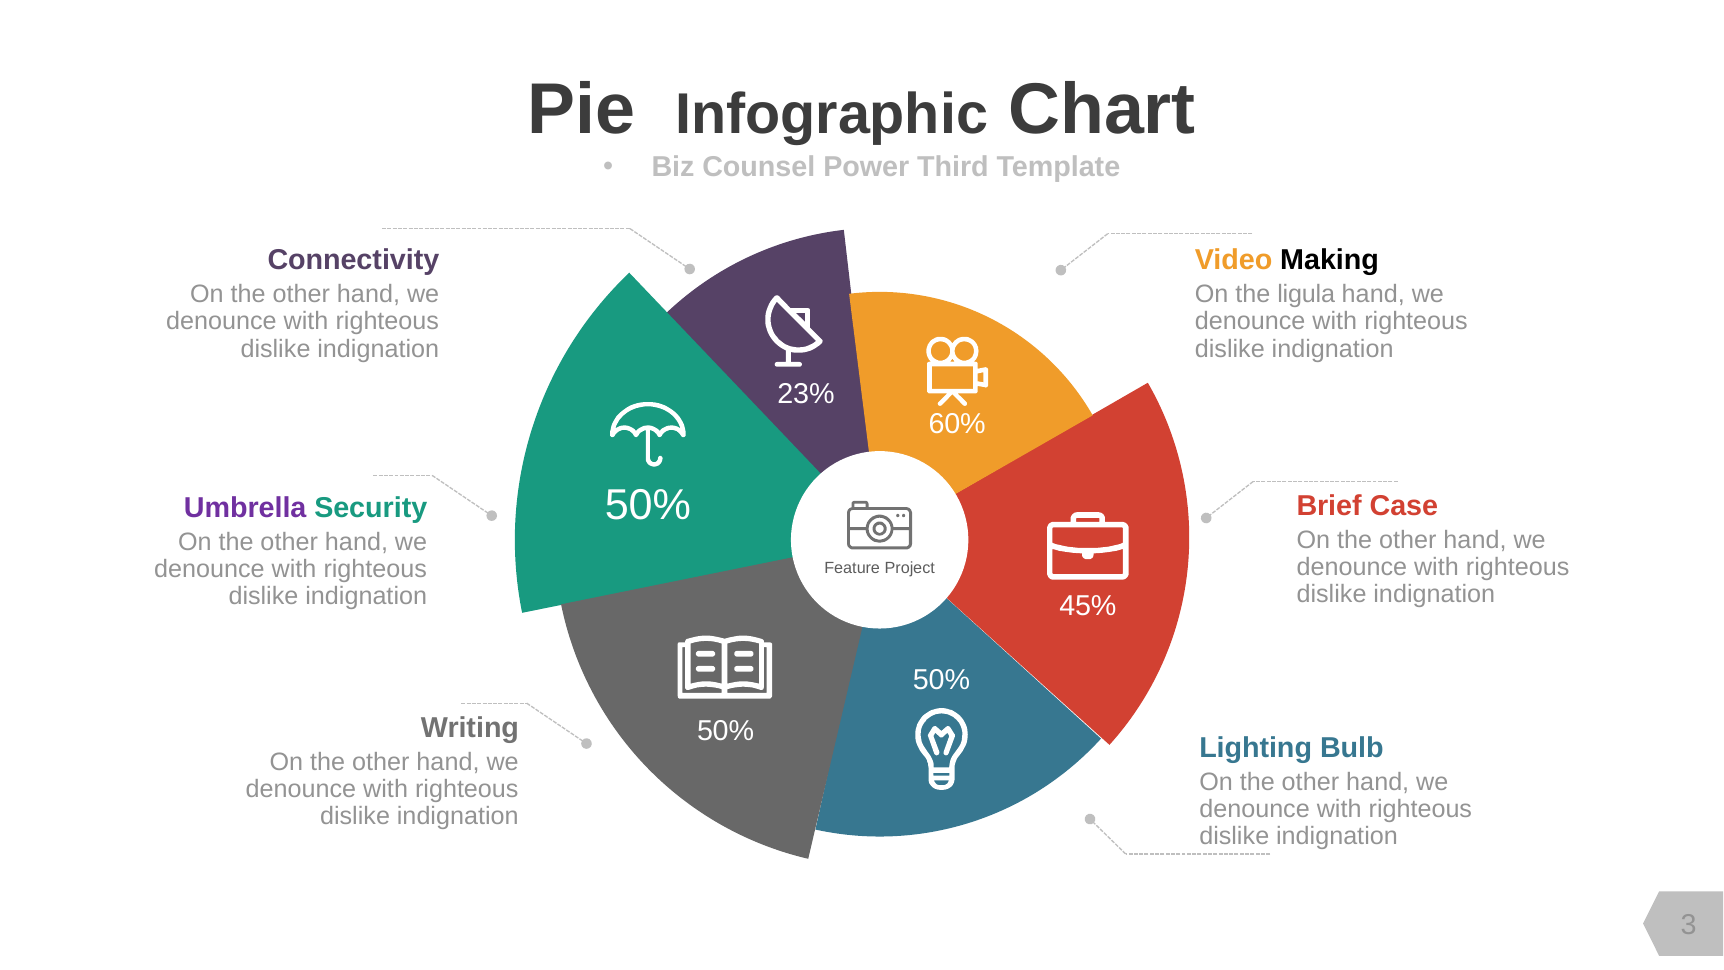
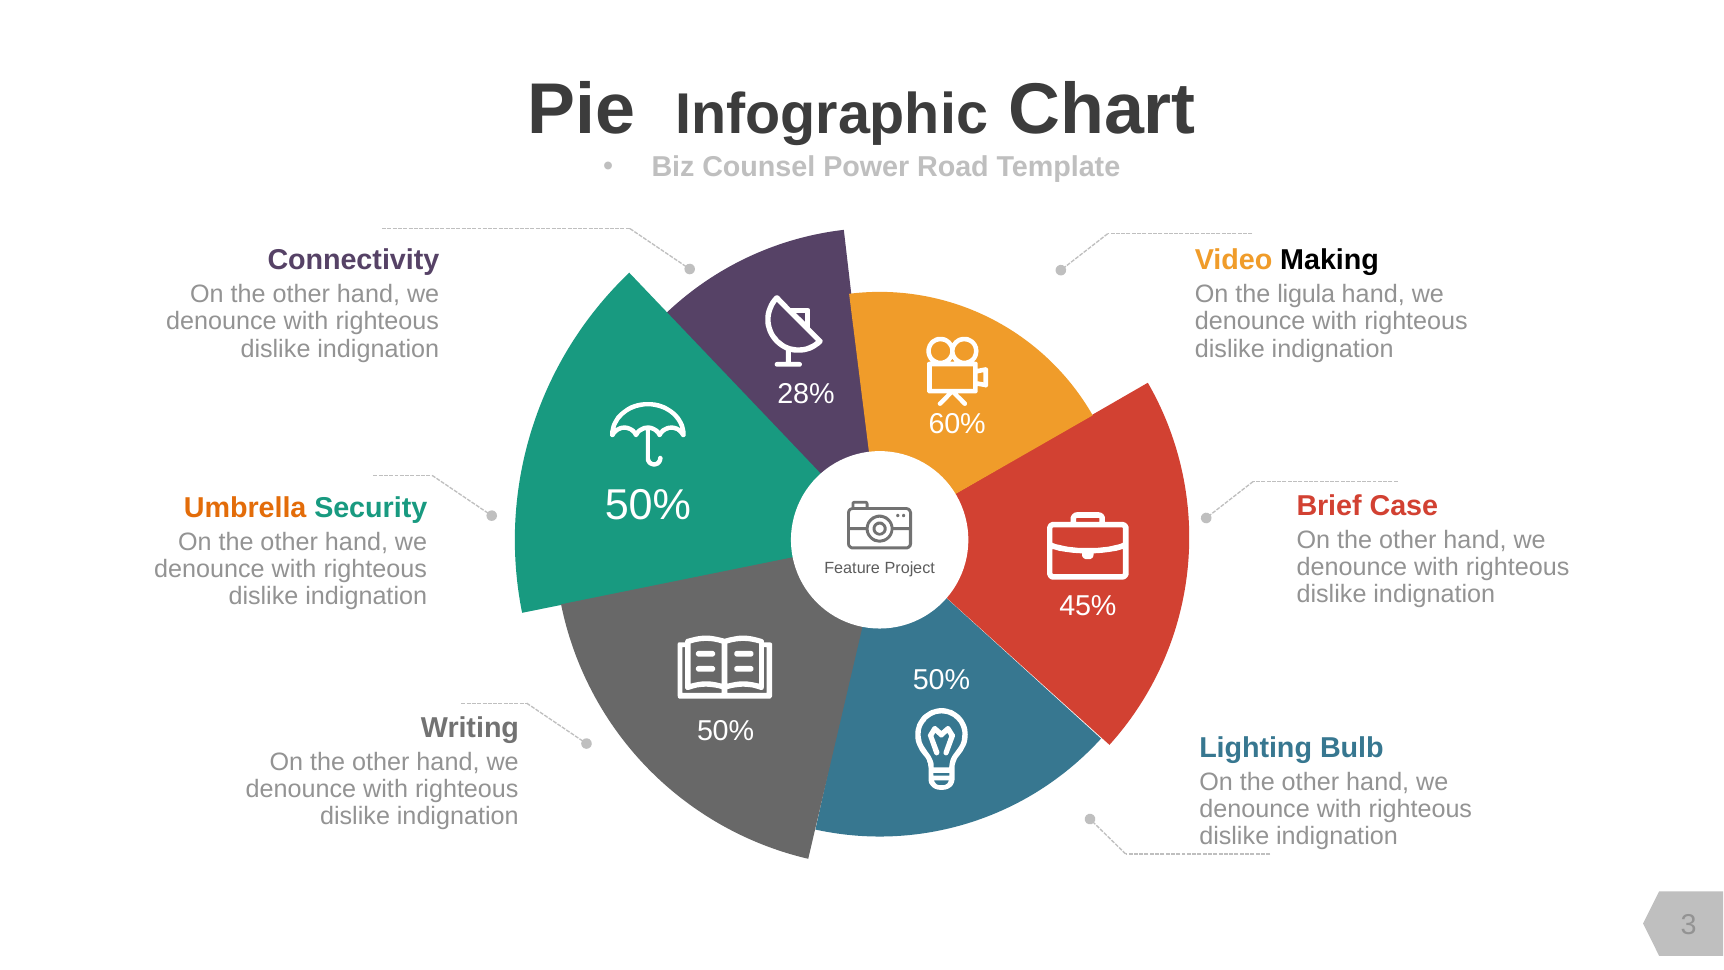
Third: Third -> Road
23%: 23% -> 28%
Umbrella colour: purple -> orange
